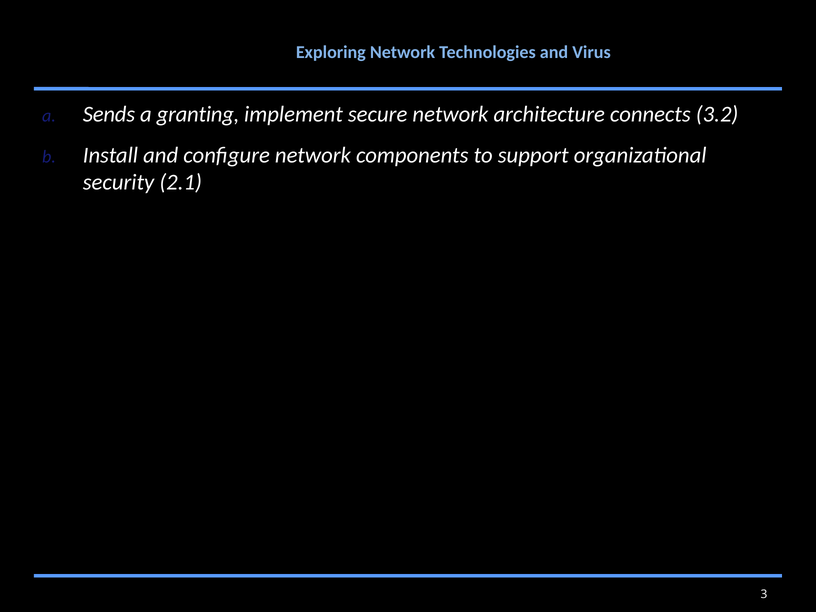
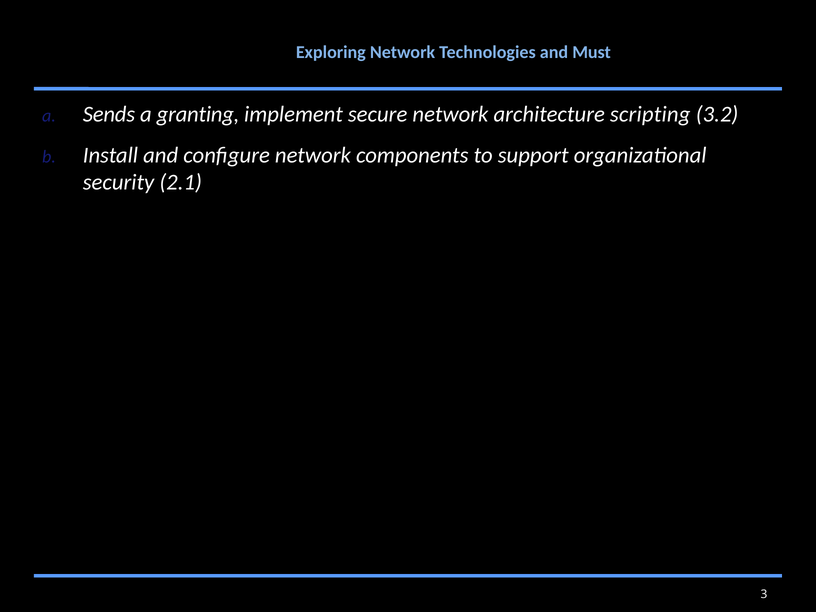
Virus: Virus -> Must
connects: connects -> scripting
